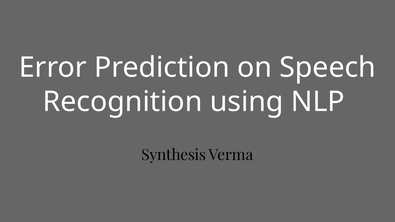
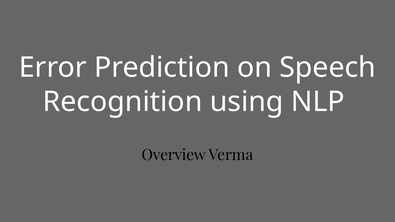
Synthesis: Synthesis -> Overview
